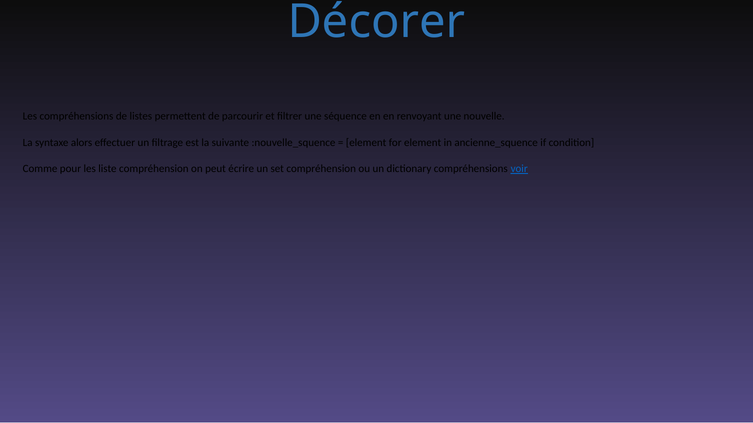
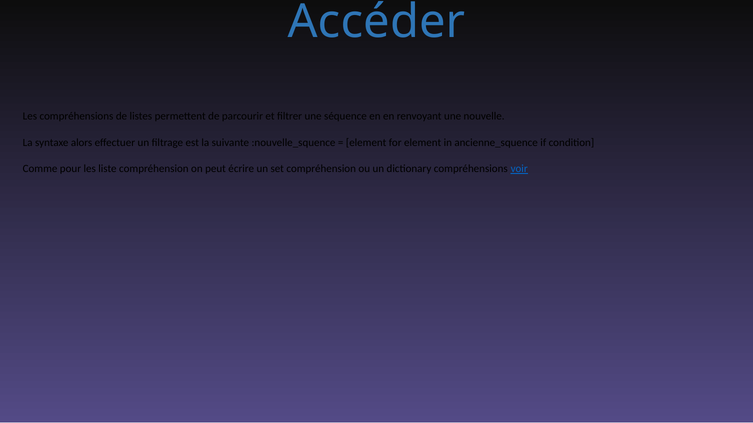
Décorer: Décorer -> Accéder
